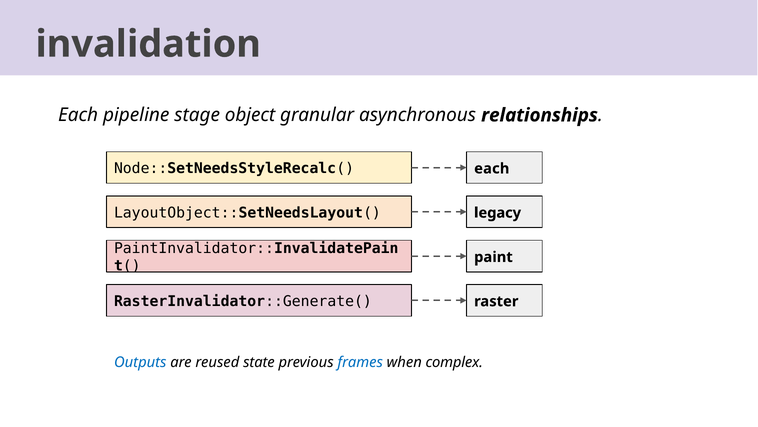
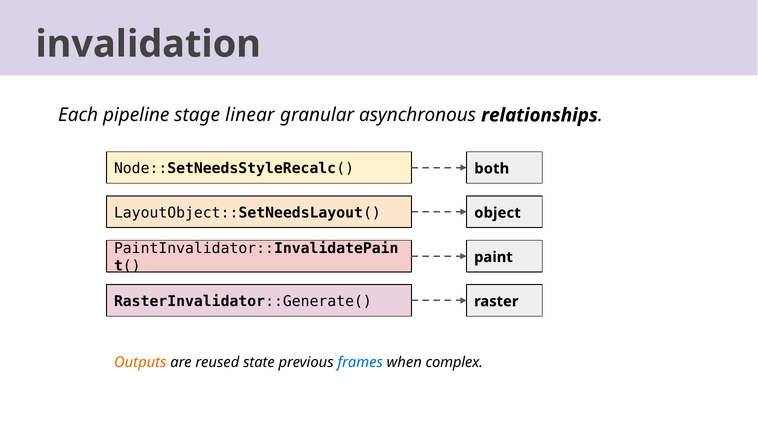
object: object -> linear
Node::SetNeedsStyleRecalc( each: each -> both
legacy: legacy -> object
Outputs colour: blue -> orange
